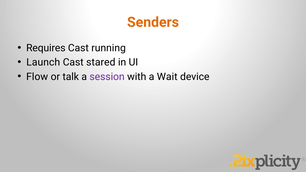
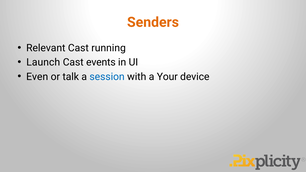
Requires: Requires -> Relevant
stared: stared -> events
Flow: Flow -> Even
session colour: purple -> blue
Wait: Wait -> Your
